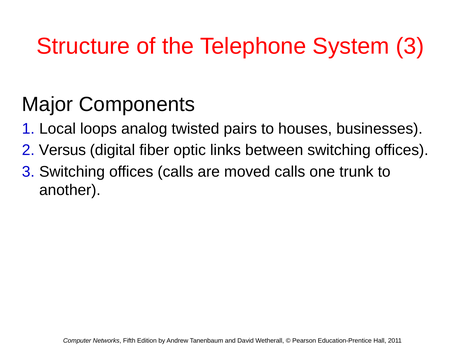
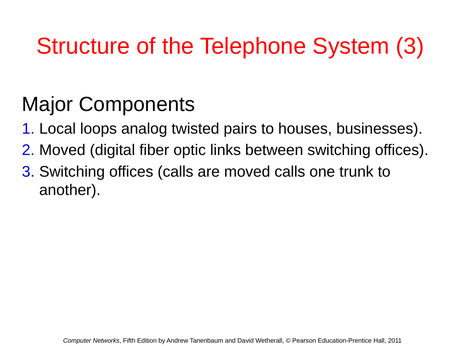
Versus at (62, 150): Versus -> Moved
